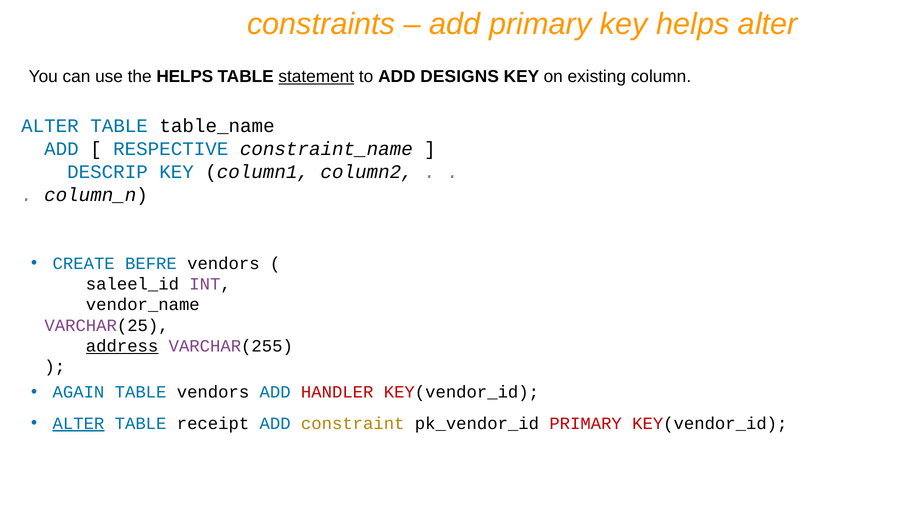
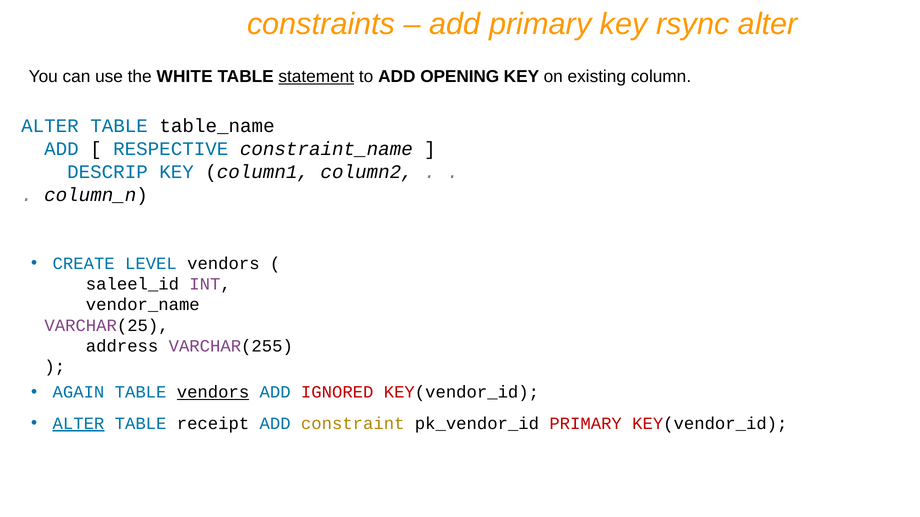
key helps: helps -> rsync
the HELPS: HELPS -> WHITE
DESIGNS: DESIGNS -> OPENING
BEFRE: BEFRE -> LEVEL
address underline: present -> none
vendors at (213, 393) underline: none -> present
HANDLER: HANDLER -> IGNORED
